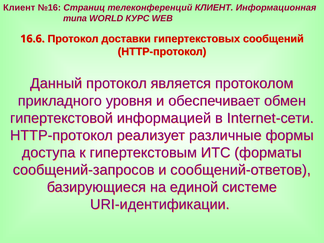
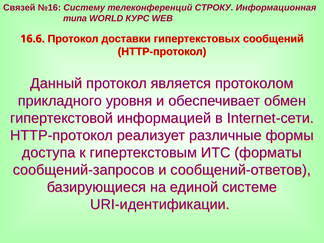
Клиент at (19, 8): Клиент -> Связей
Страниц: Страниц -> Систему
телеконференций КЛИЕНТ: КЛИЕНТ -> СТРОКУ
